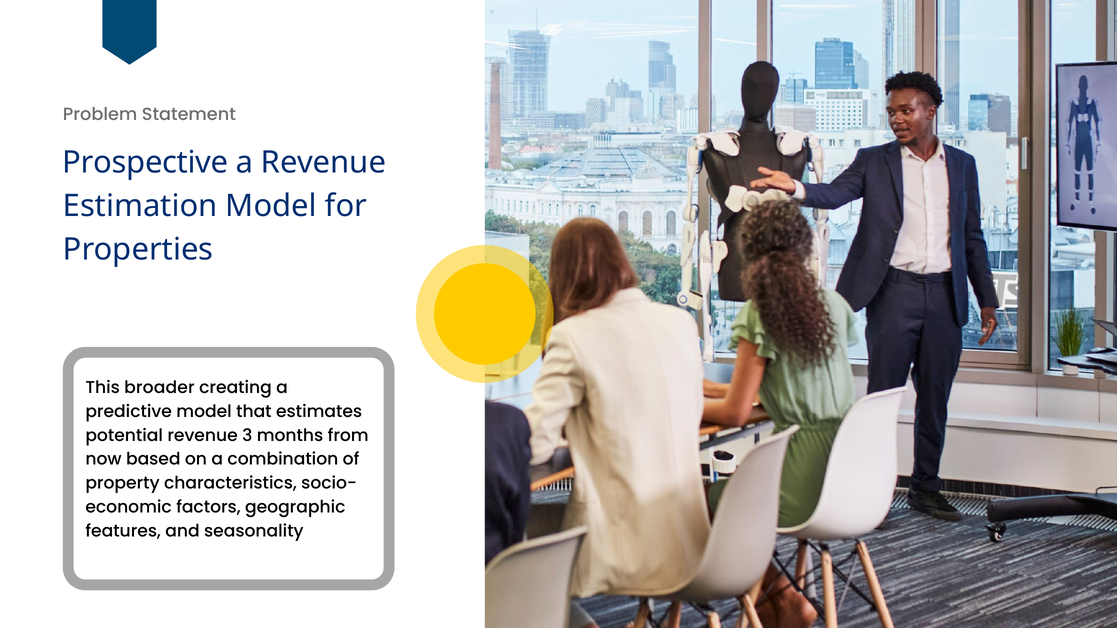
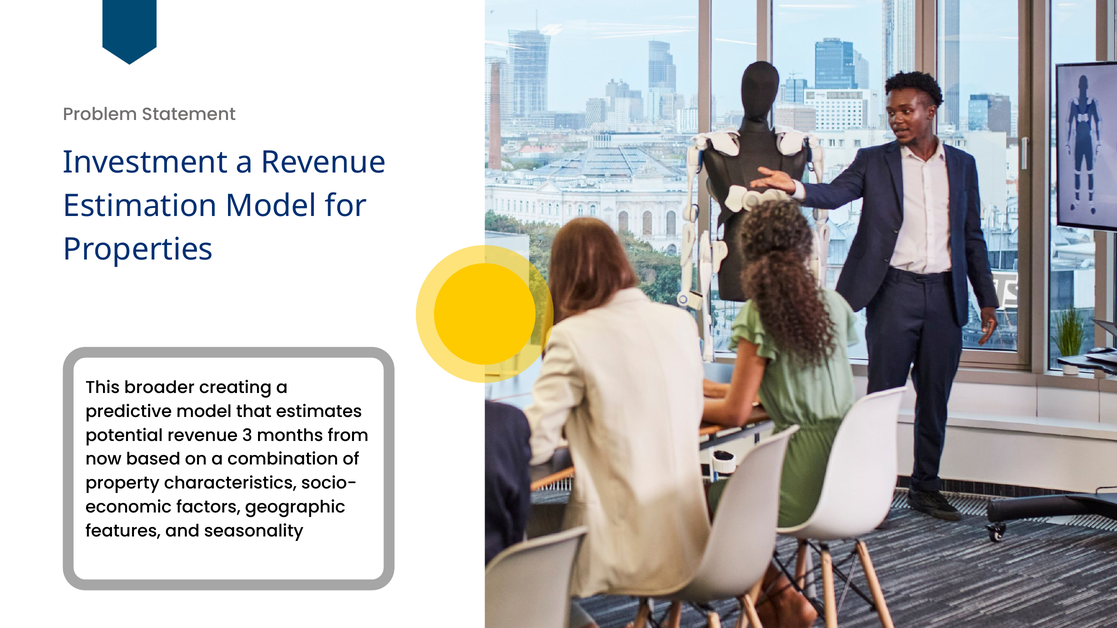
Prospective: Prospective -> Investment
